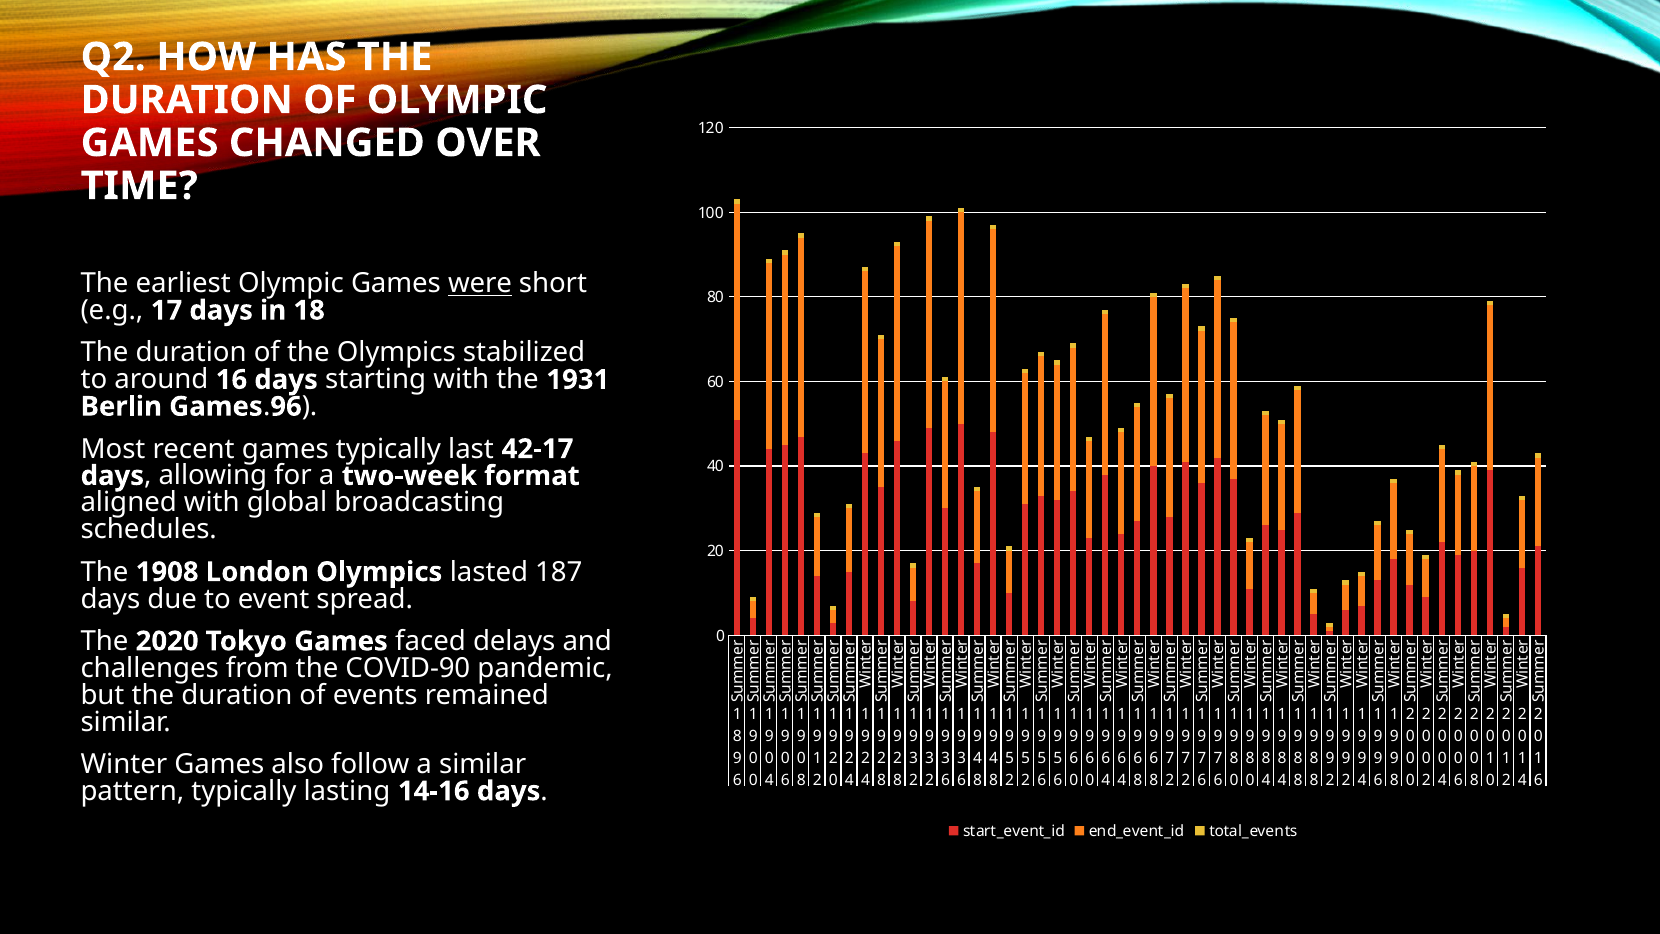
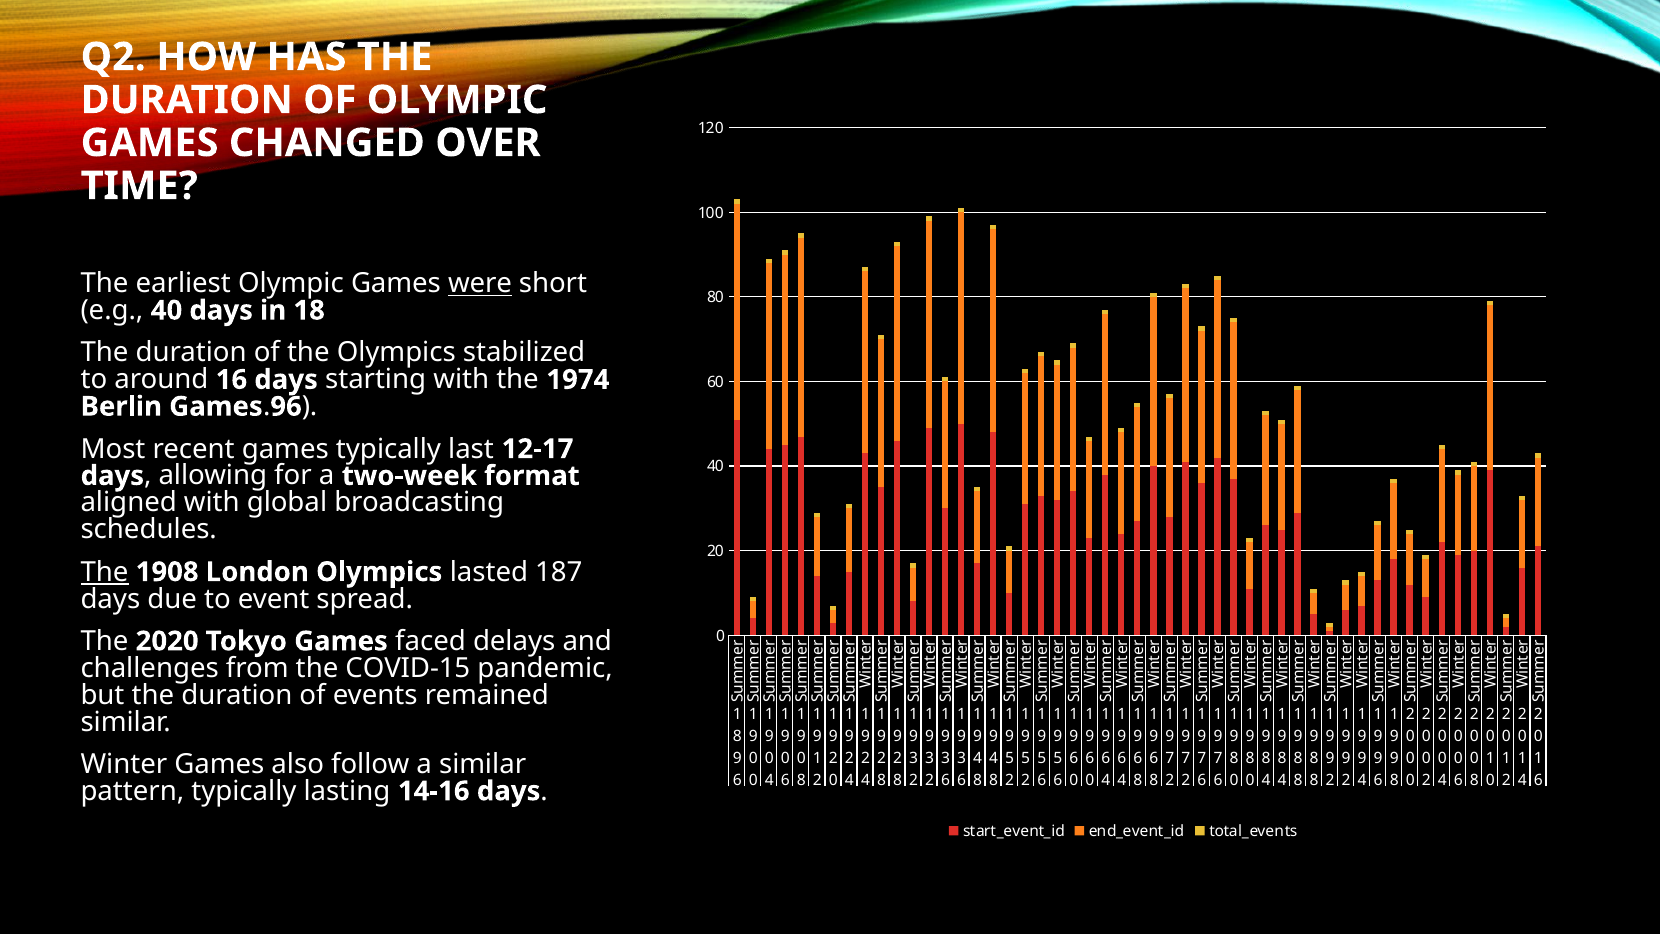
e.g 17: 17 -> 40
1931: 1931 -> 1974
42-17: 42-17 -> 12-17
The at (105, 572) underline: none -> present
COVID-90: COVID-90 -> COVID-15
